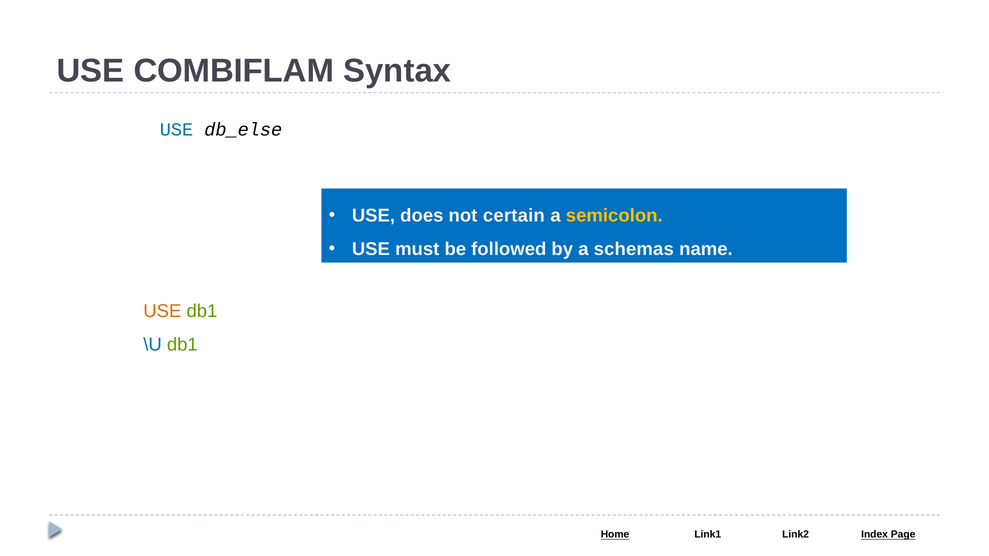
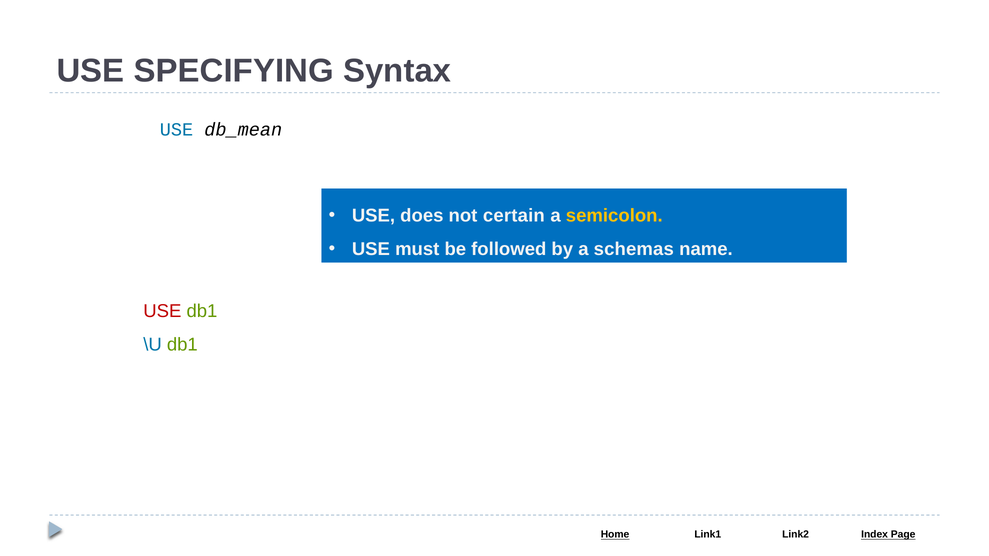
COMBIFLAM: COMBIFLAM -> SPECIFYING
db_else: db_else -> db_mean
USE at (162, 312) colour: orange -> red
